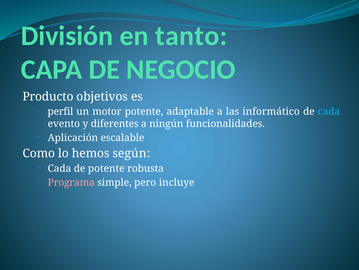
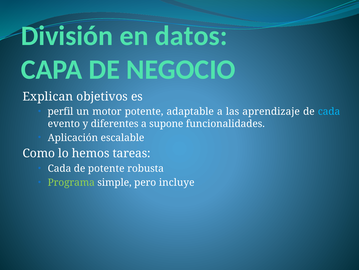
tanto: tanto -> datos
Producto: Producto -> Explican
informático: informático -> aprendizaje
ningún: ningún -> supone
según: según -> tareas
Programa colour: pink -> light green
